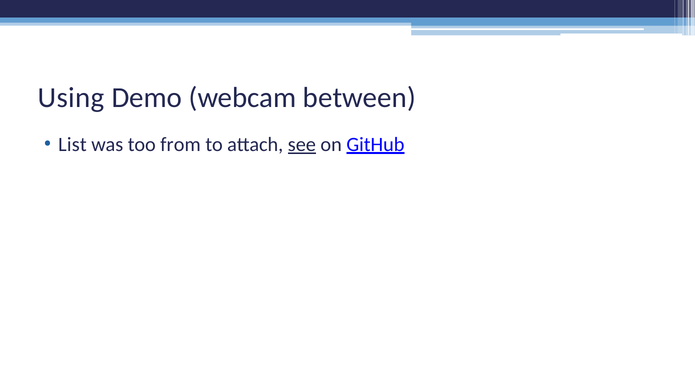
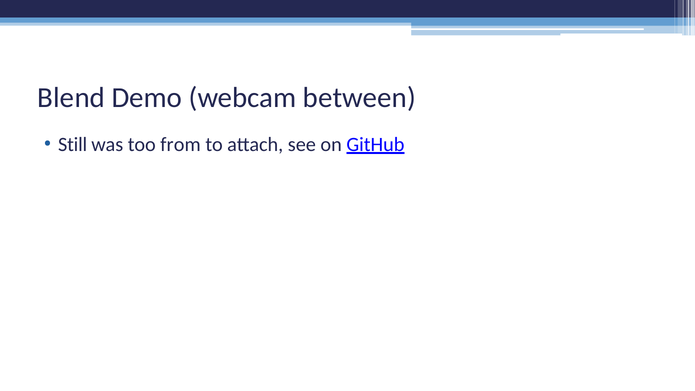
Using: Using -> Blend
List: List -> Still
see underline: present -> none
